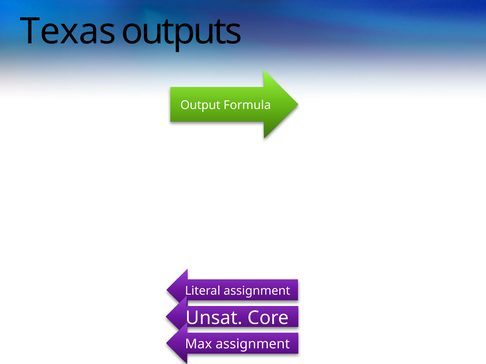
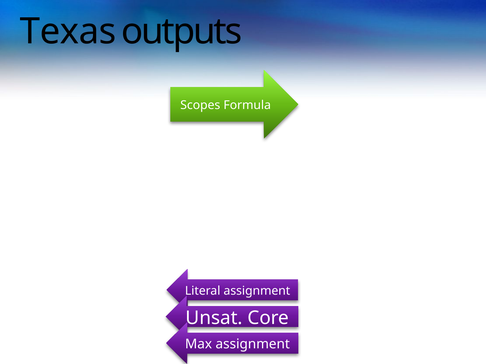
Output: Output -> Scopes
